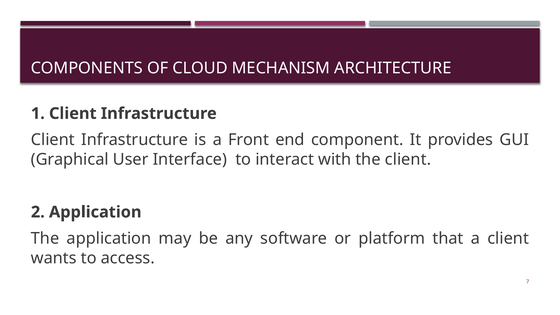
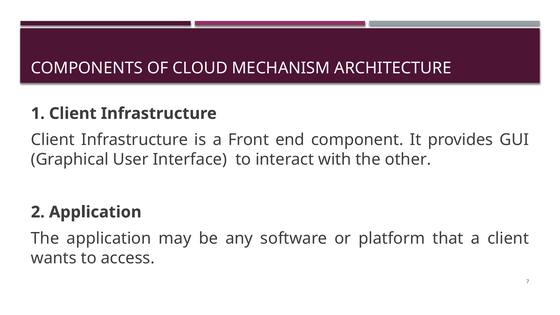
the client: client -> other
